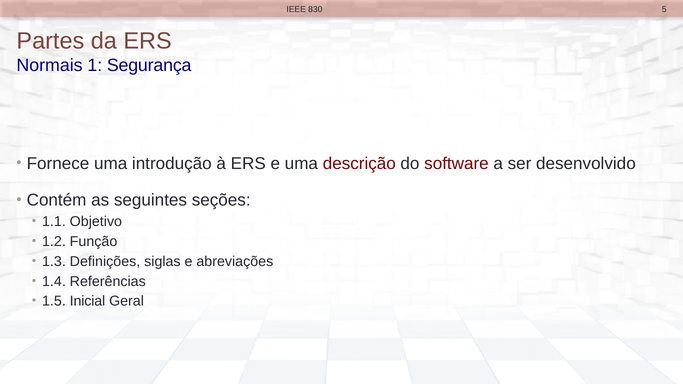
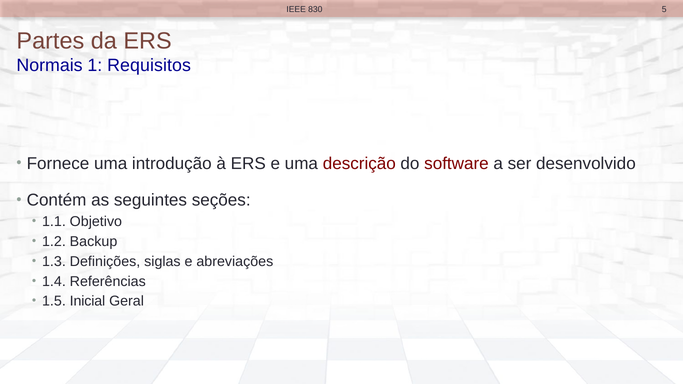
Segurança: Segurança -> Requisitos
Função: Função -> Backup
